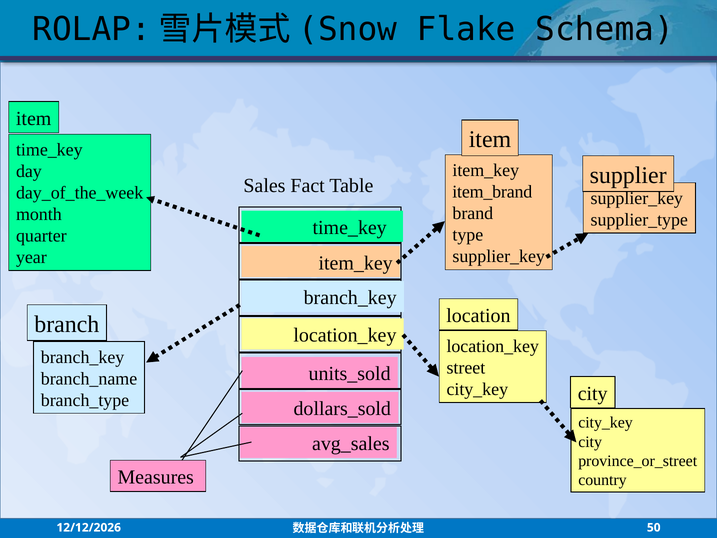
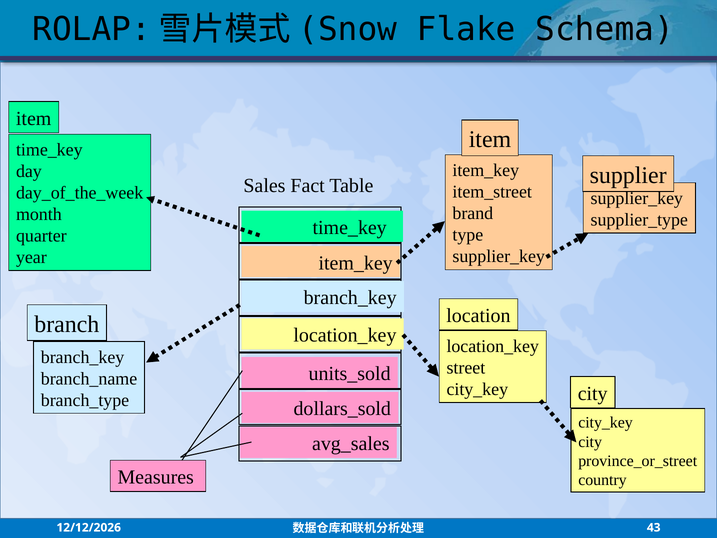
item_brand: item_brand -> item_street
50: 50 -> 43
